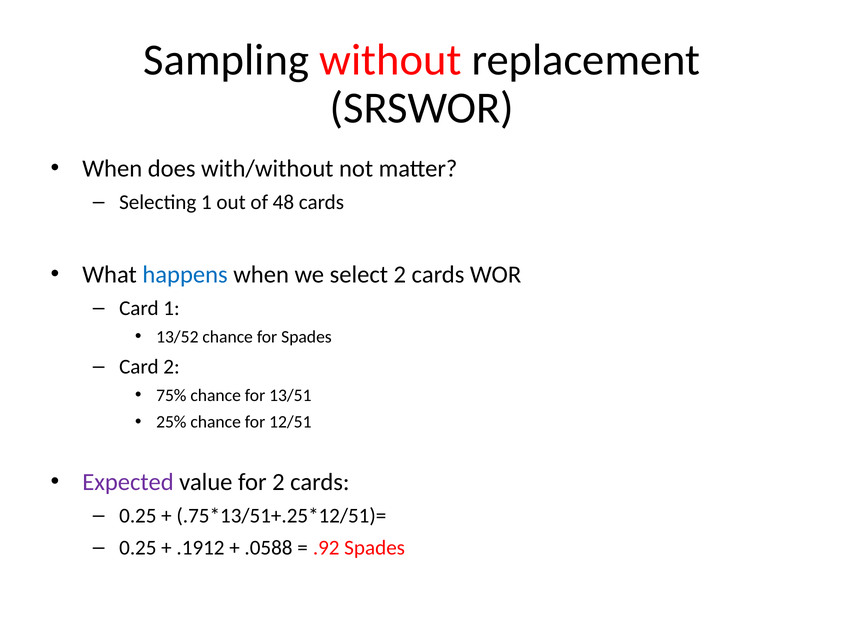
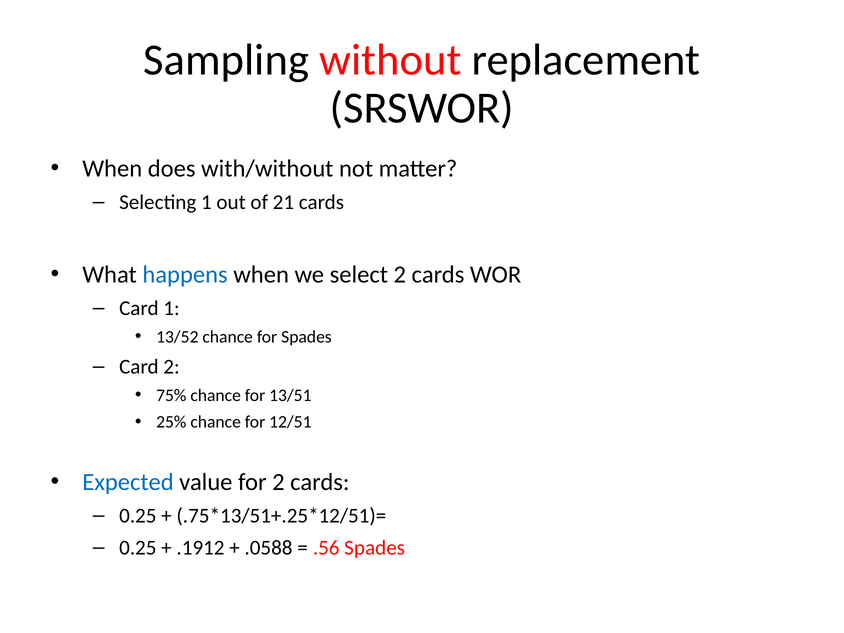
48: 48 -> 21
Expected colour: purple -> blue
.92: .92 -> .56
